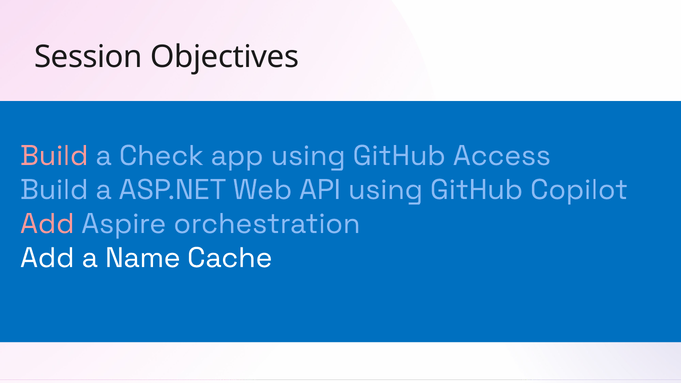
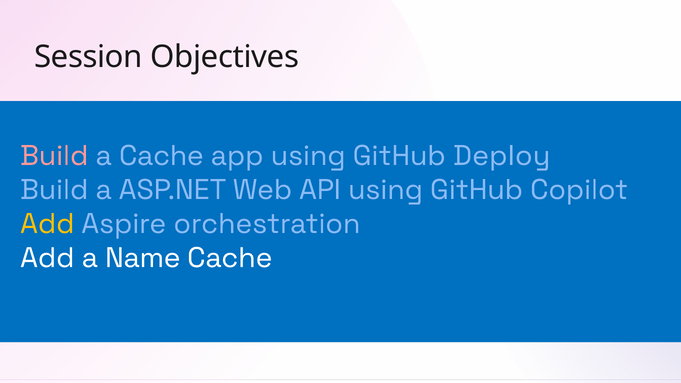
a Check: Check -> Cache
Access: Access -> Deploy
Add at (47, 224) colour: pink -> yellow
